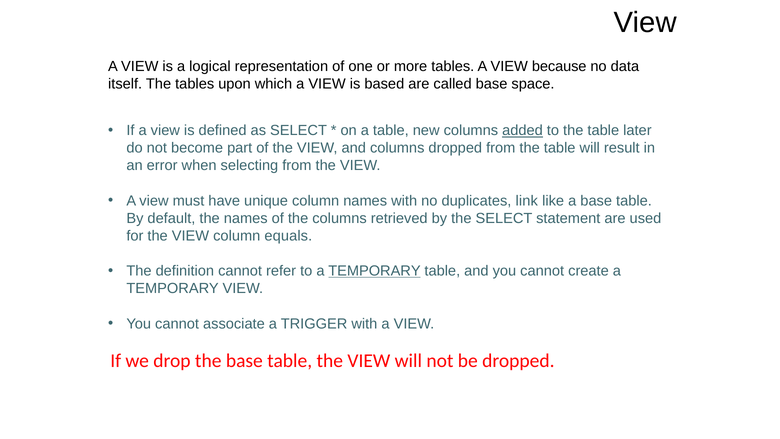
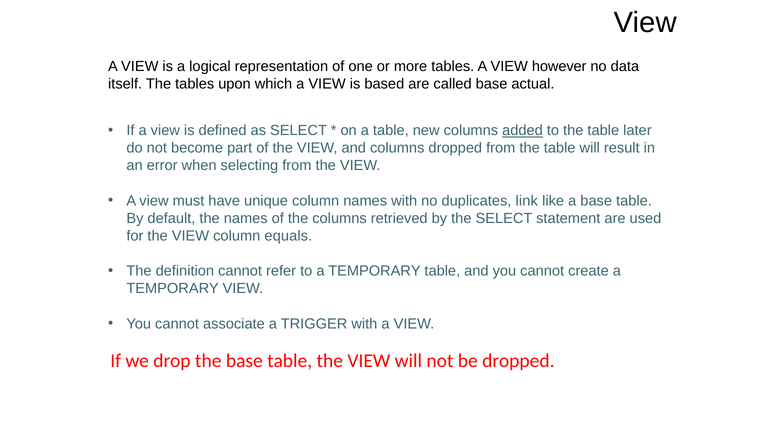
because: because -> however
space: space -> actual
TEMPORARY at (374, 271) underline: present -> none
